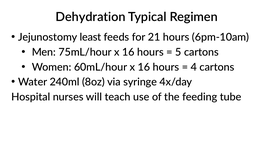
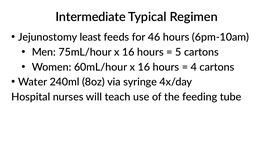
Dehydration: Dehydration -> Intermediate
21: 21 -> 46
